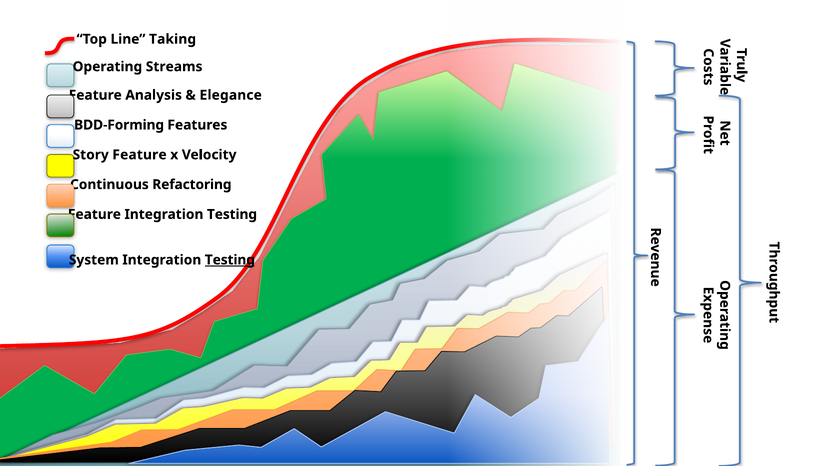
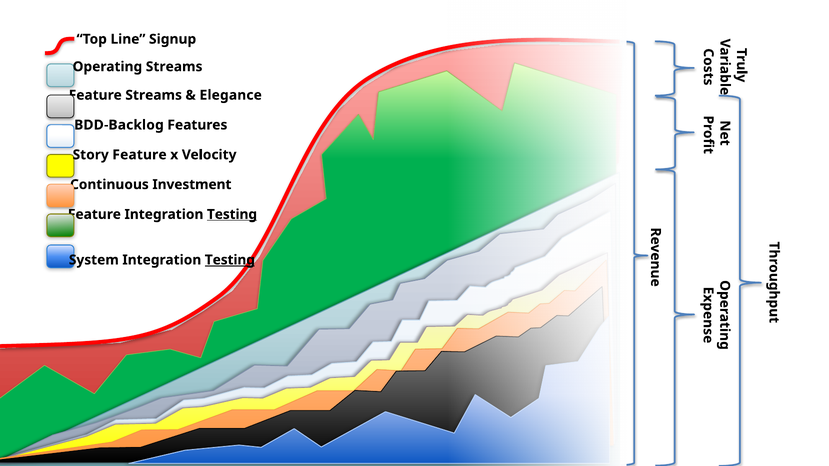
Taking: Taking -> Signup
Analysis at (154, 95): Analysis -> Streams
BDD-Forming: BDD-Forming -> BDD-Backlog
Refactoring: Refactoring -> Investment
Testing at (232, 214) underline: none -> present
